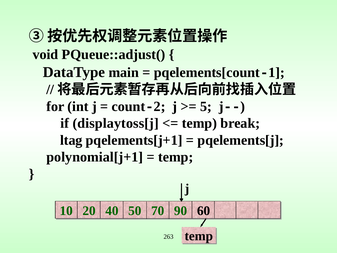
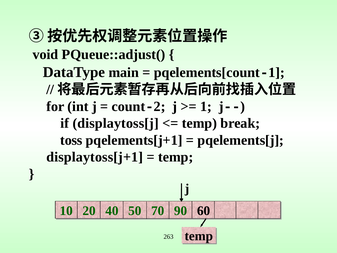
5 at (206, 106): 5 -> 1
ltag: ltag -> toss
polynomial[j+1: polynomial[j+1 -> displaytoss[j+1
